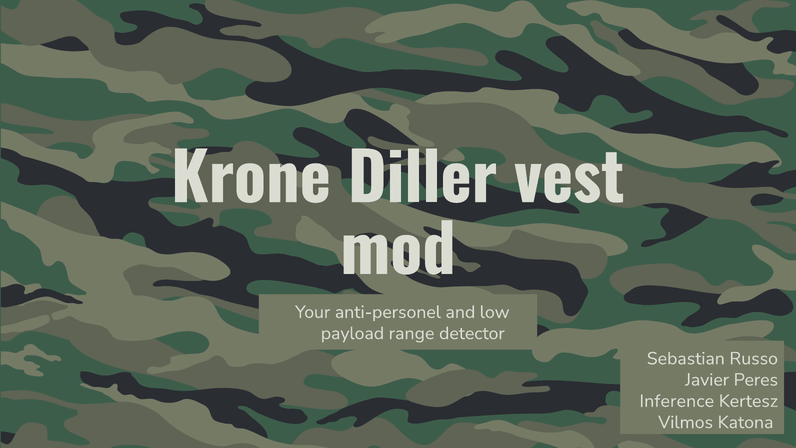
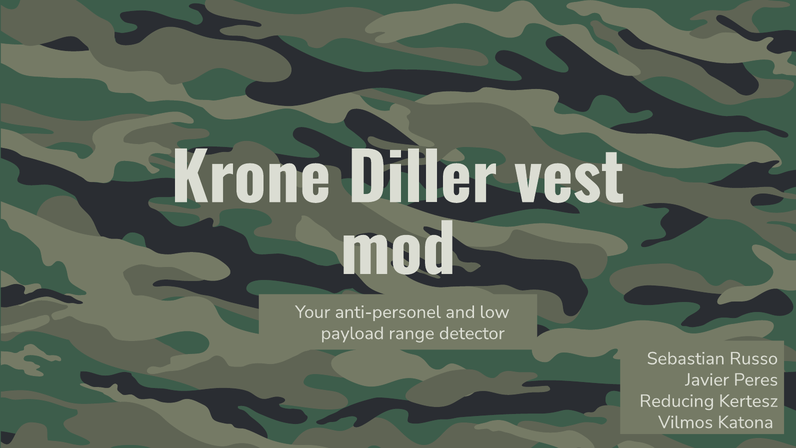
Inference: Inference -> Reducing
